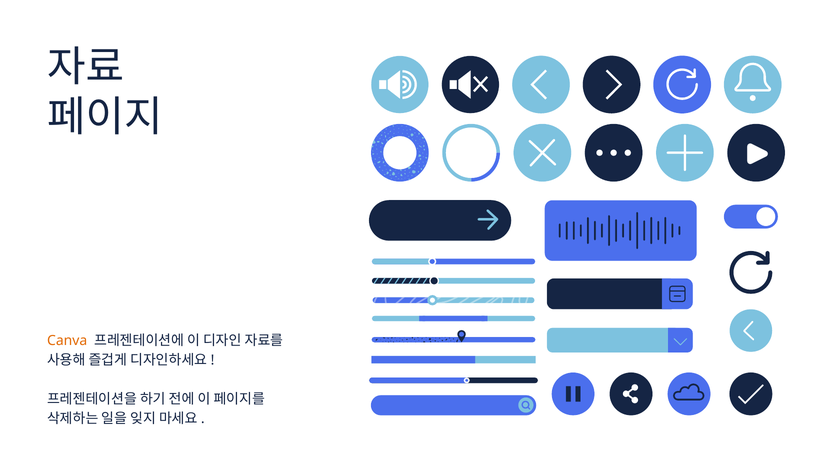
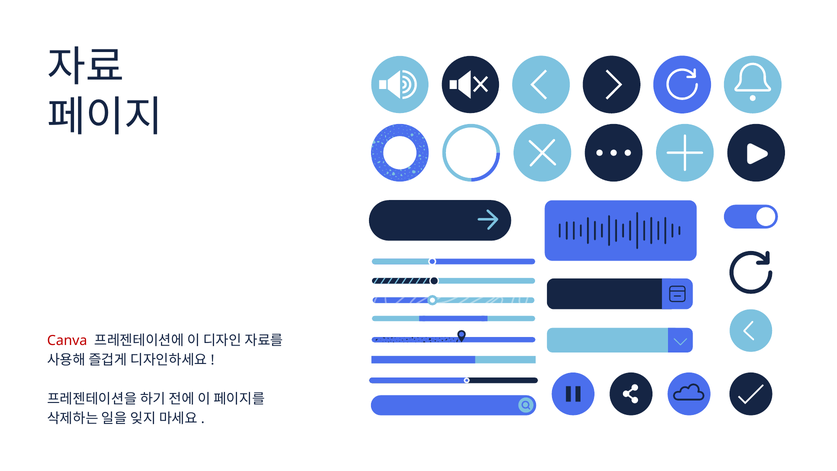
Canva colour: orange -> red
